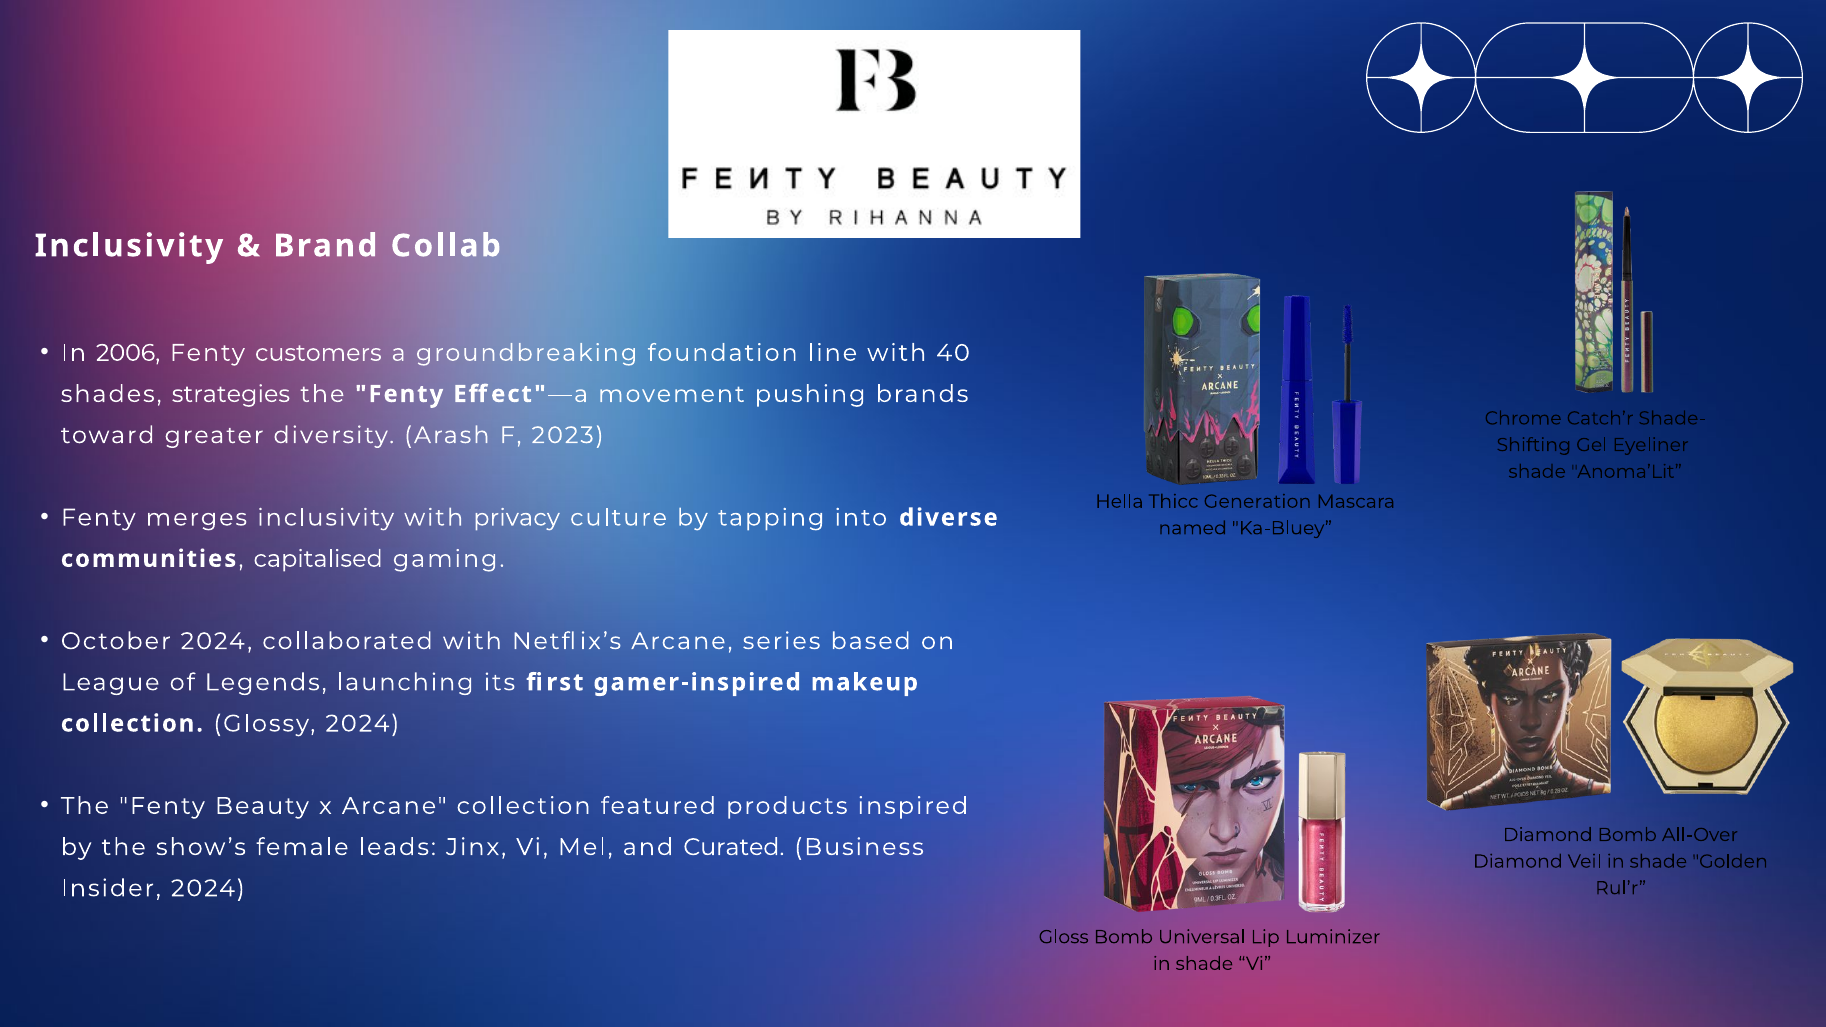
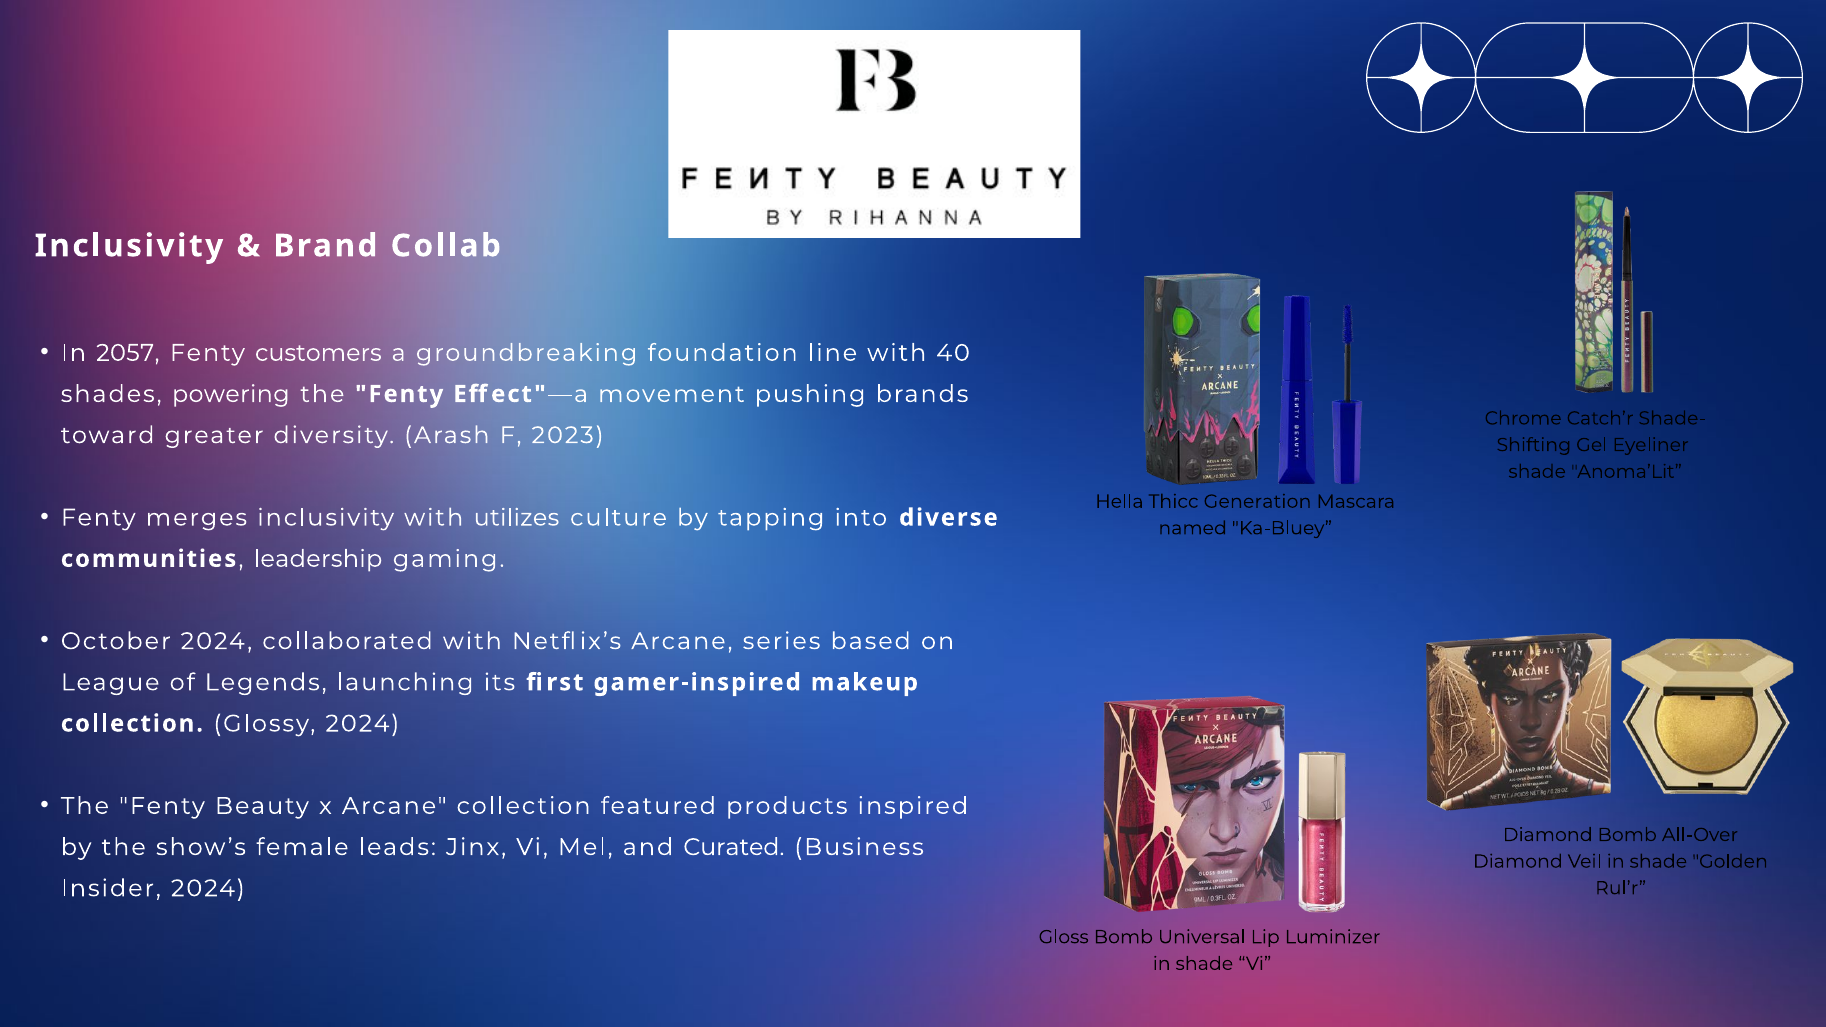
2006: 2006 -> 2057
strategies: strategies -> powering
privacy: privacy -> utilizes
capitalised: capitalised -> leadership
